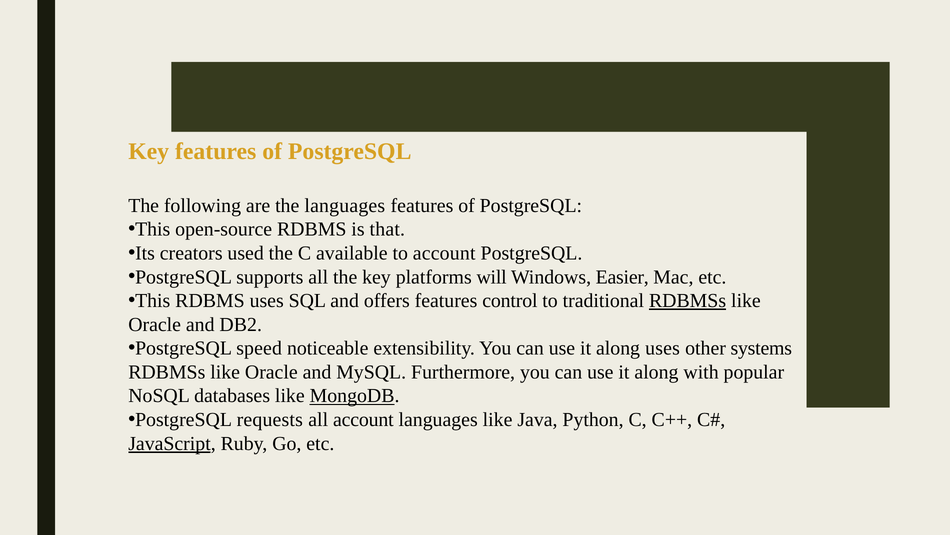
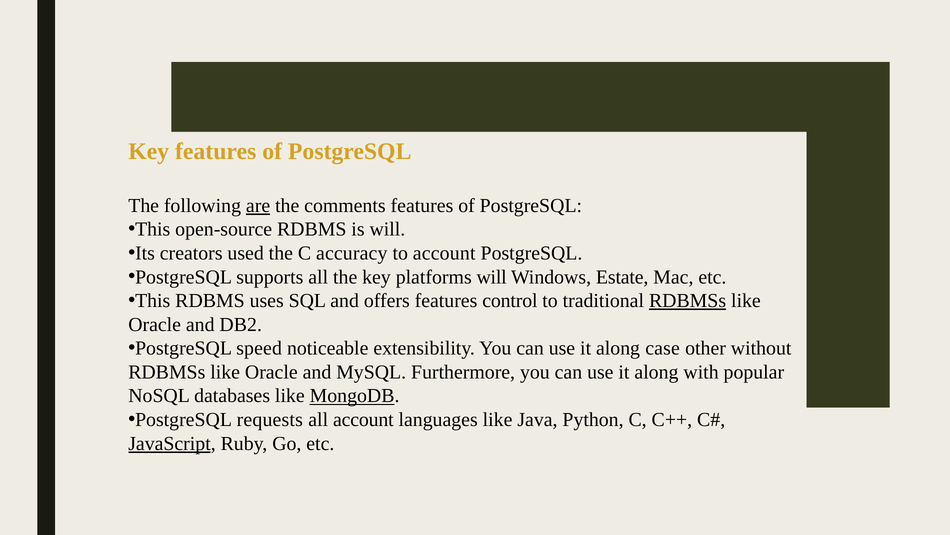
are underline: none -> present
the languages: languages -> comments
is that: that -> will
available: available -> accuracy
Easier: Easier -> Estate
along uses: uses -> case
systems: systems -> without
